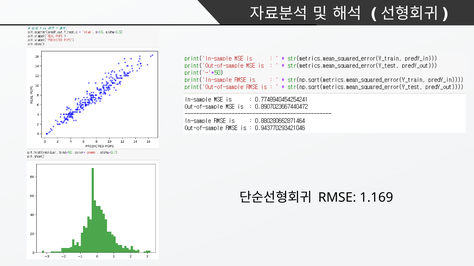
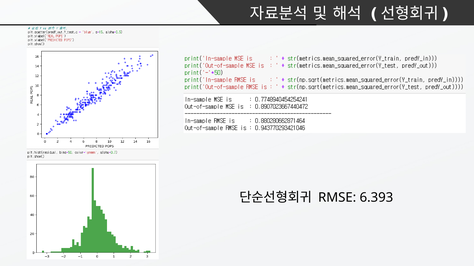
1.169: 1.169 -> 6.393
